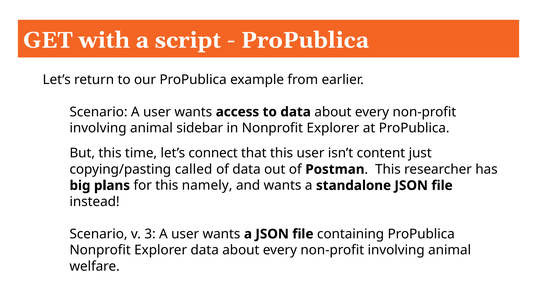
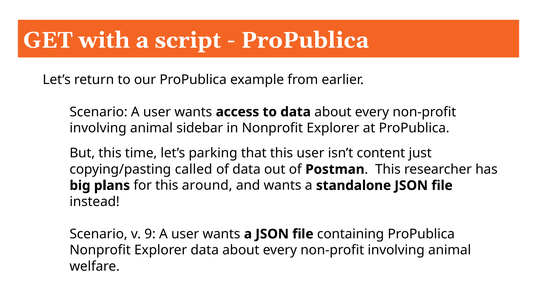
connect: connect -> parking
namely: namely -> around
3: 3 -> 9
